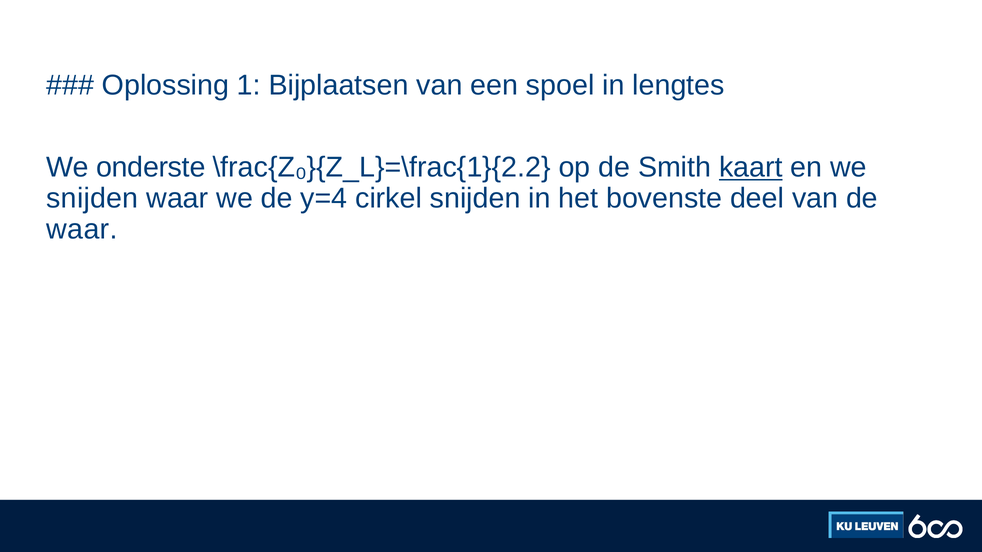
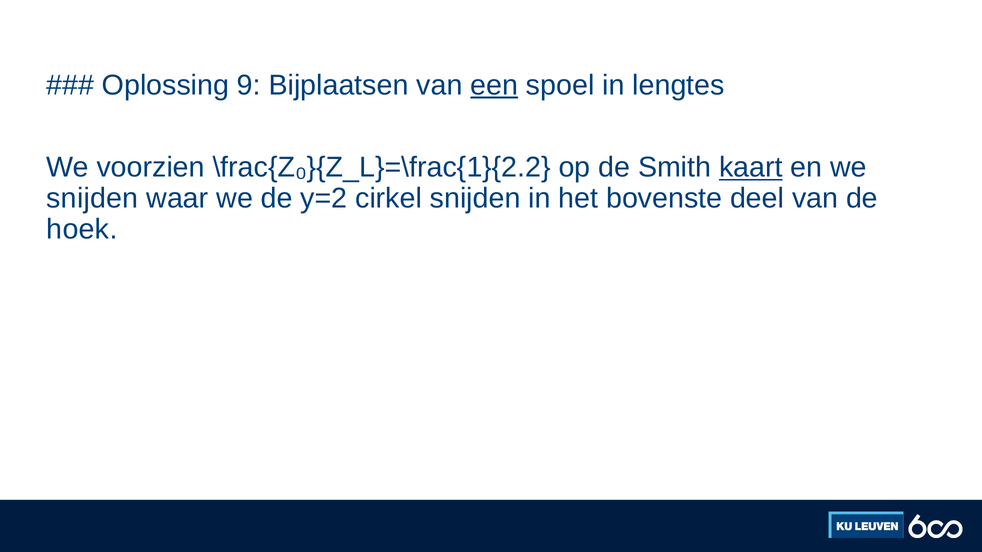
1: 1 -> 9
een underline: none -> present
onderste: onderste -> voorzien
y=4: y=4 -> y=2
waar at (82, 230): waar -> hoek
